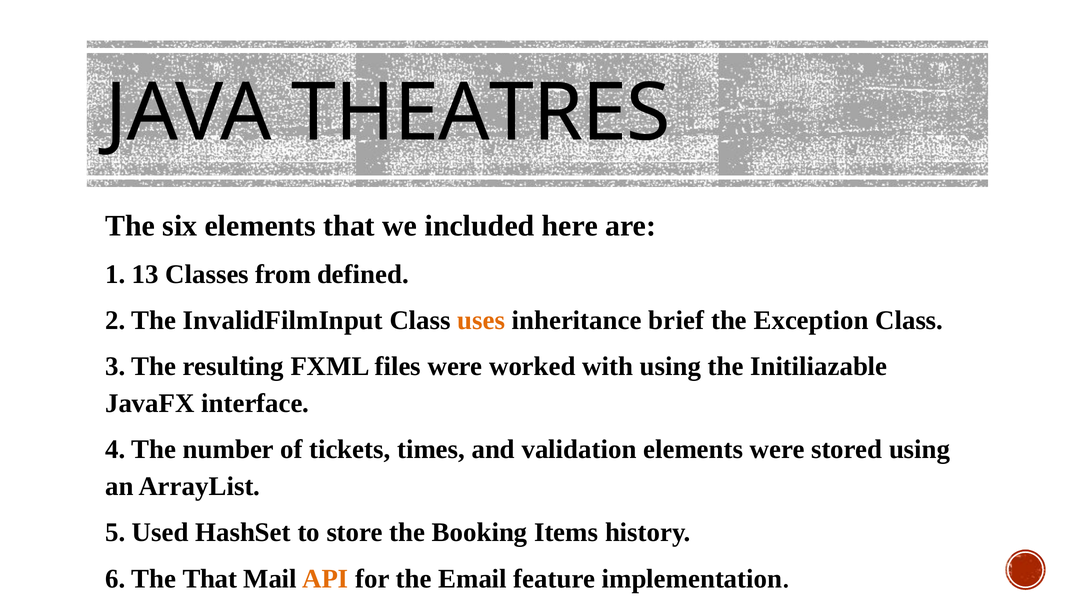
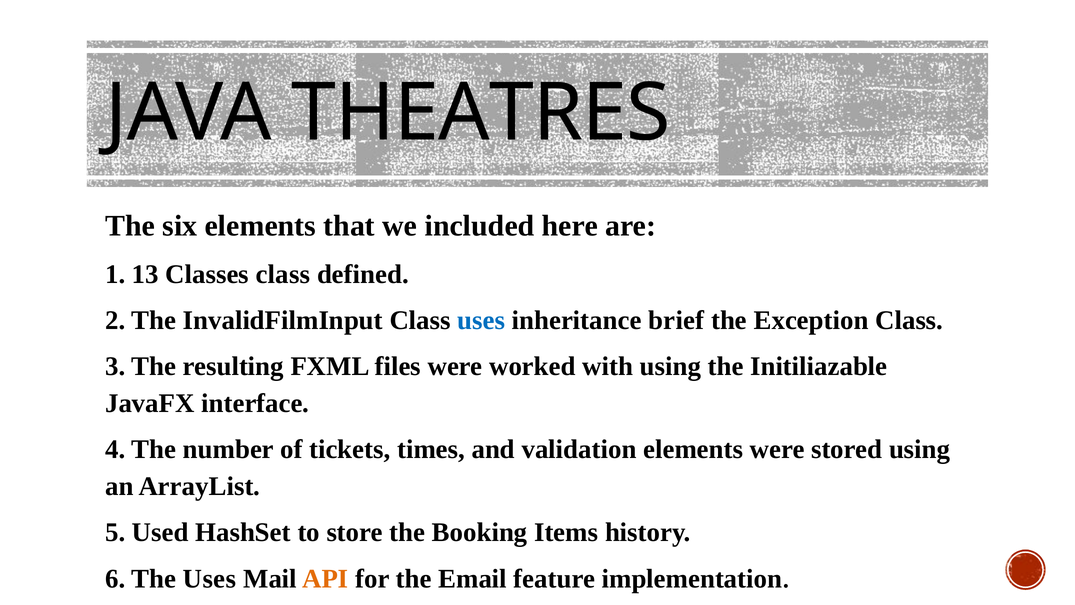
Classes from: from -> class
uses at (481, 320) colour: orange -> blue
The That: That -> Uses
